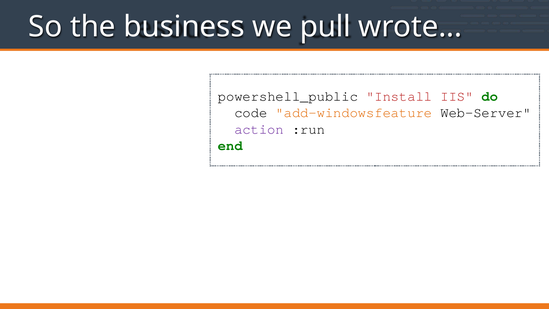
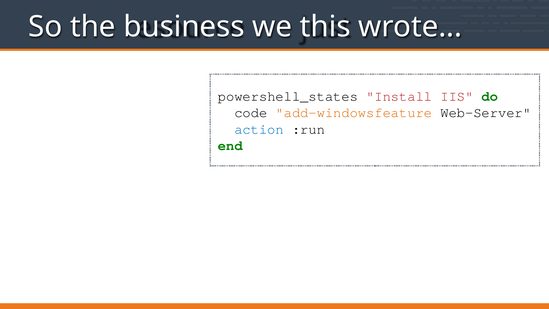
pull: pull -> this
powershell_public: powershell_public -> powershell_states
action colour: purple -> blue
